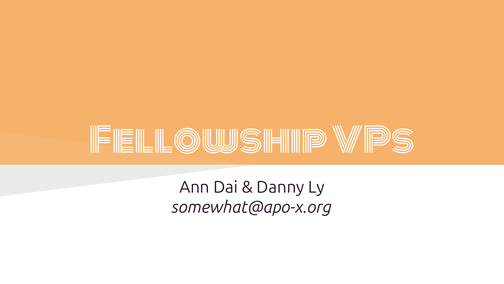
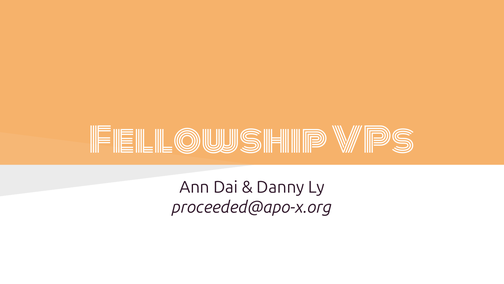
somewhat@apo-x.org: somewhat@apo-x.org -> proceeded@apo-x.org
